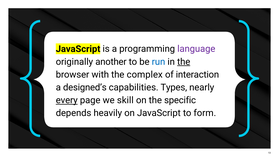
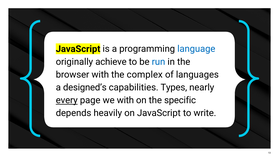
language colour: purple -> blue
another: another -> achieve
the at (184, 62) underline: present -> none
interaction: interaction -> languages
we skill: skill -> with
form: form -> write
